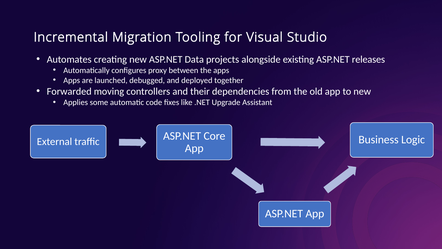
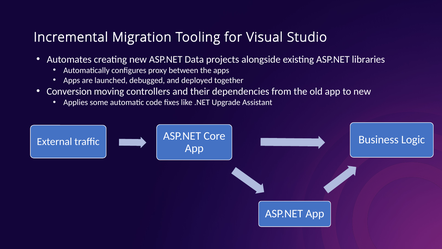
releases: releases -> libraries
Forwarded: Forwarded -> Conversion
